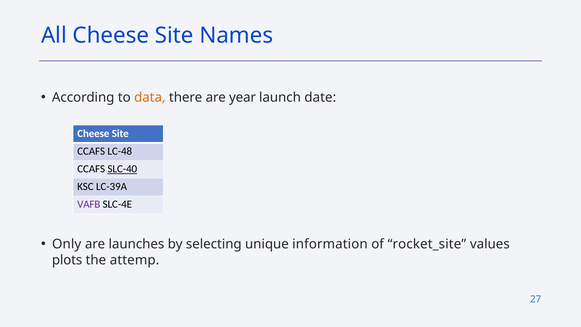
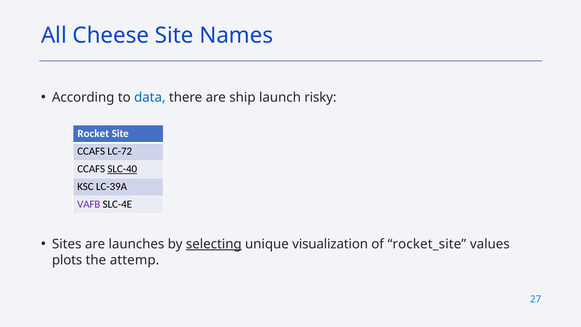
data colour: orange -> blue
year: year -> ship
date: date -> risky
Cheese at (93, 133): Cheese -> Rocket
LC-48: LC-48 -> LC-72
Only: Only -> Sites
selecting underline: none -> present
information: information -> visualization
